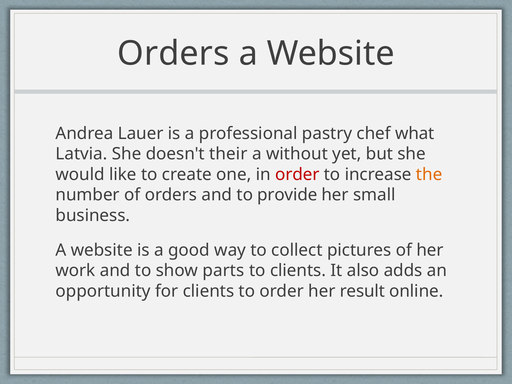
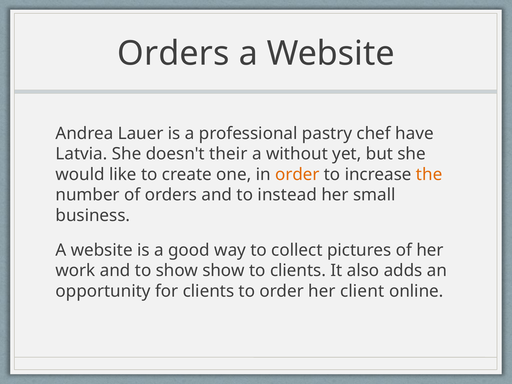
what: what -> have
order at (297, 174) colour: red -> orange
provide: provide -> instead
show parts: parts -> show
result: result -> client
